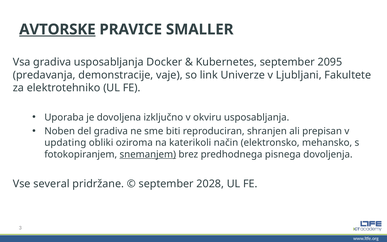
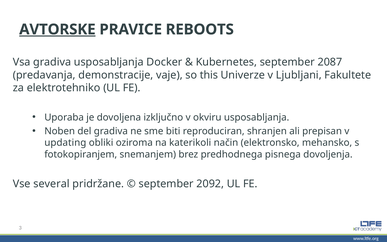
SMALLER: SMALLER -> REBOOTS
2095: 2095 -> 2087
link: link -> this
snemanjem underline: present -> none
2028: 2028 -> 2092
